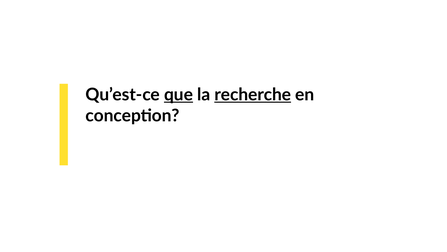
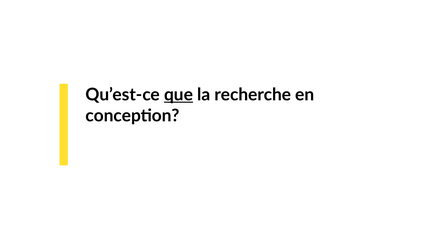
recherche underline: present -> none
